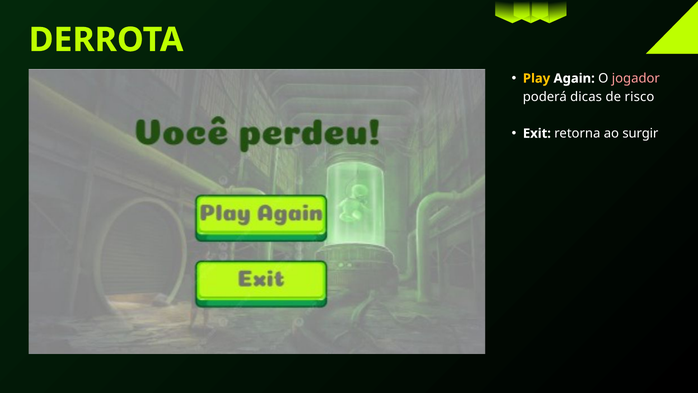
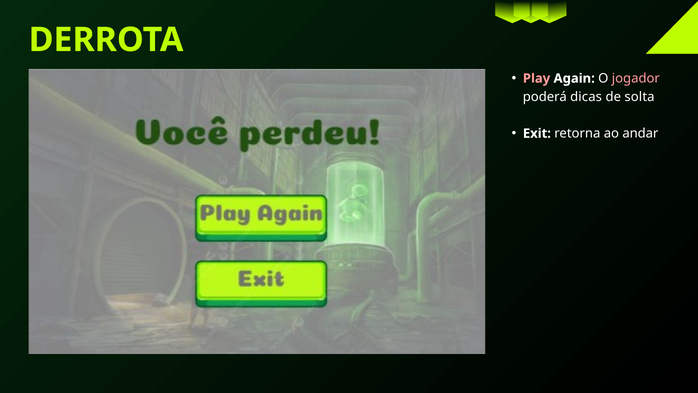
Play colour: yellow -> pink
risco: risco -> solta
surgir: surgir -> andar
